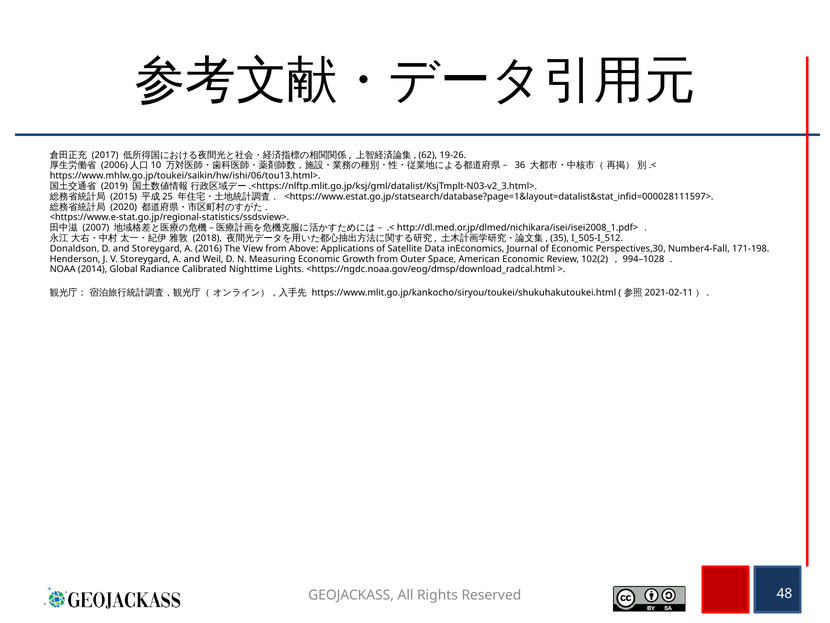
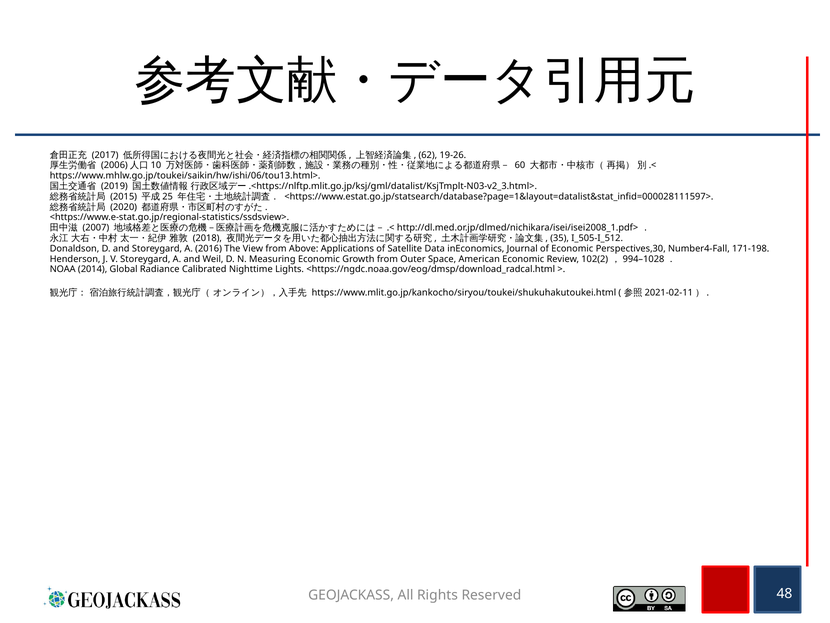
36: 36 -> 60
